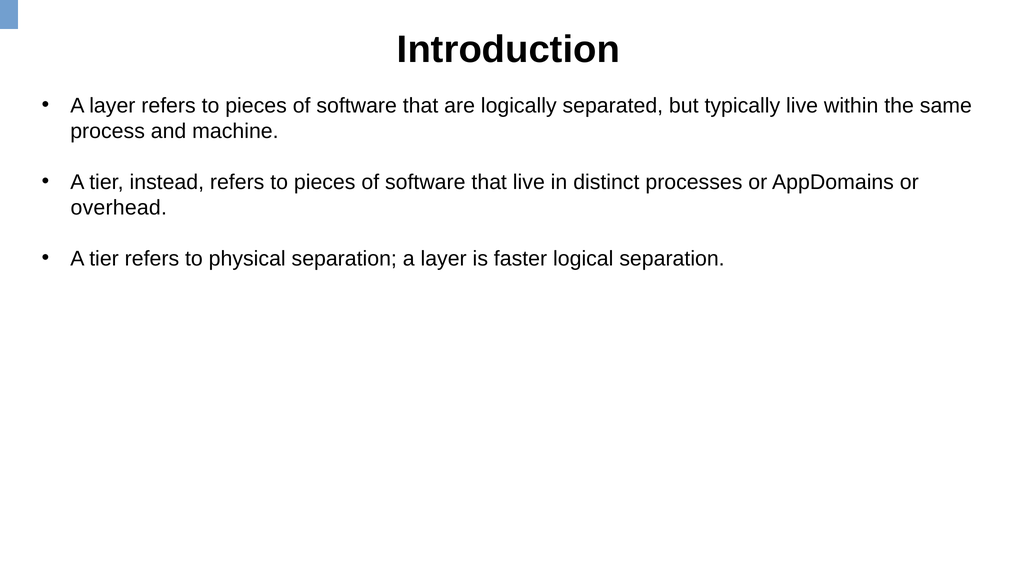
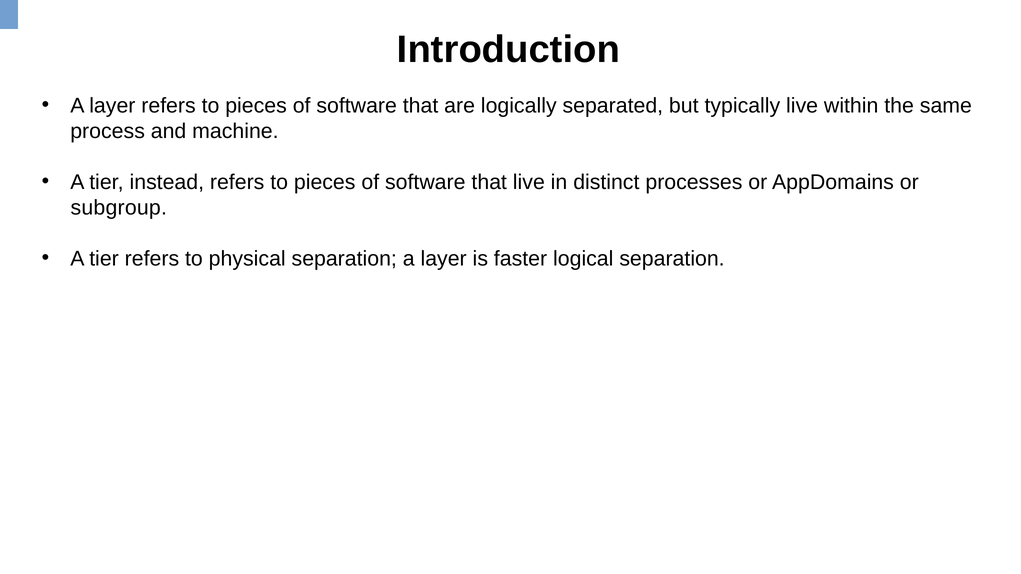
overhead: overhead -> subgroup
